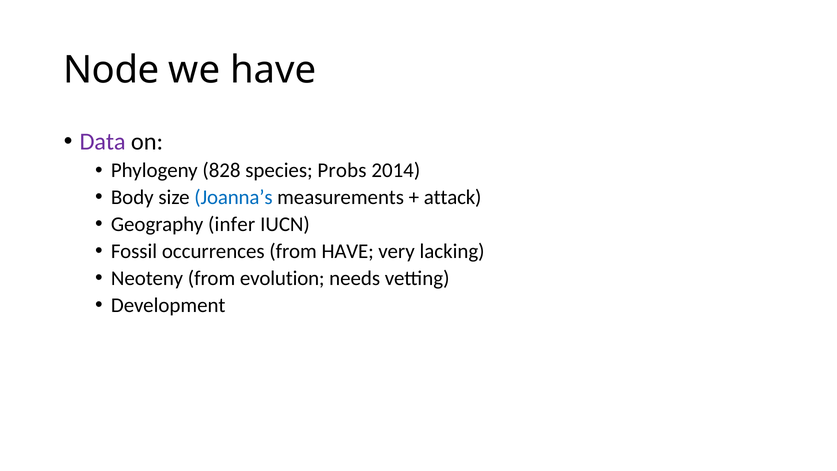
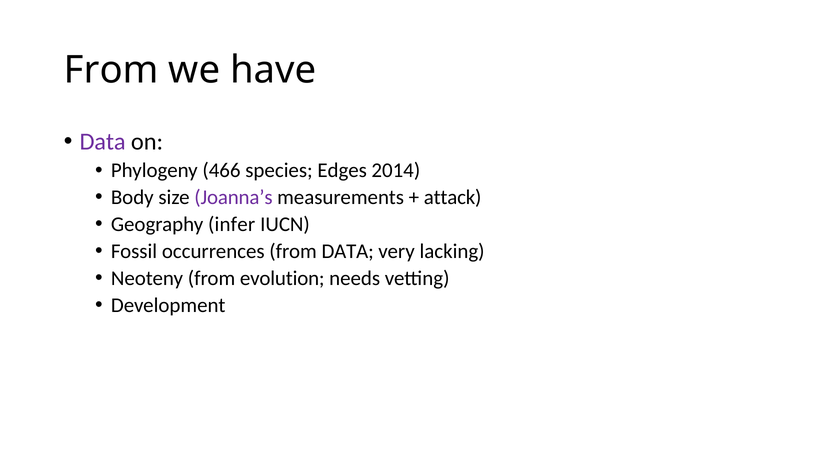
Node at (111, 70): Node -> From
828: 828 -> 466
Probs: Probs -> Edges
Joanna’s colour: blue -> purple
from HAVE: HAVE -> DATA
